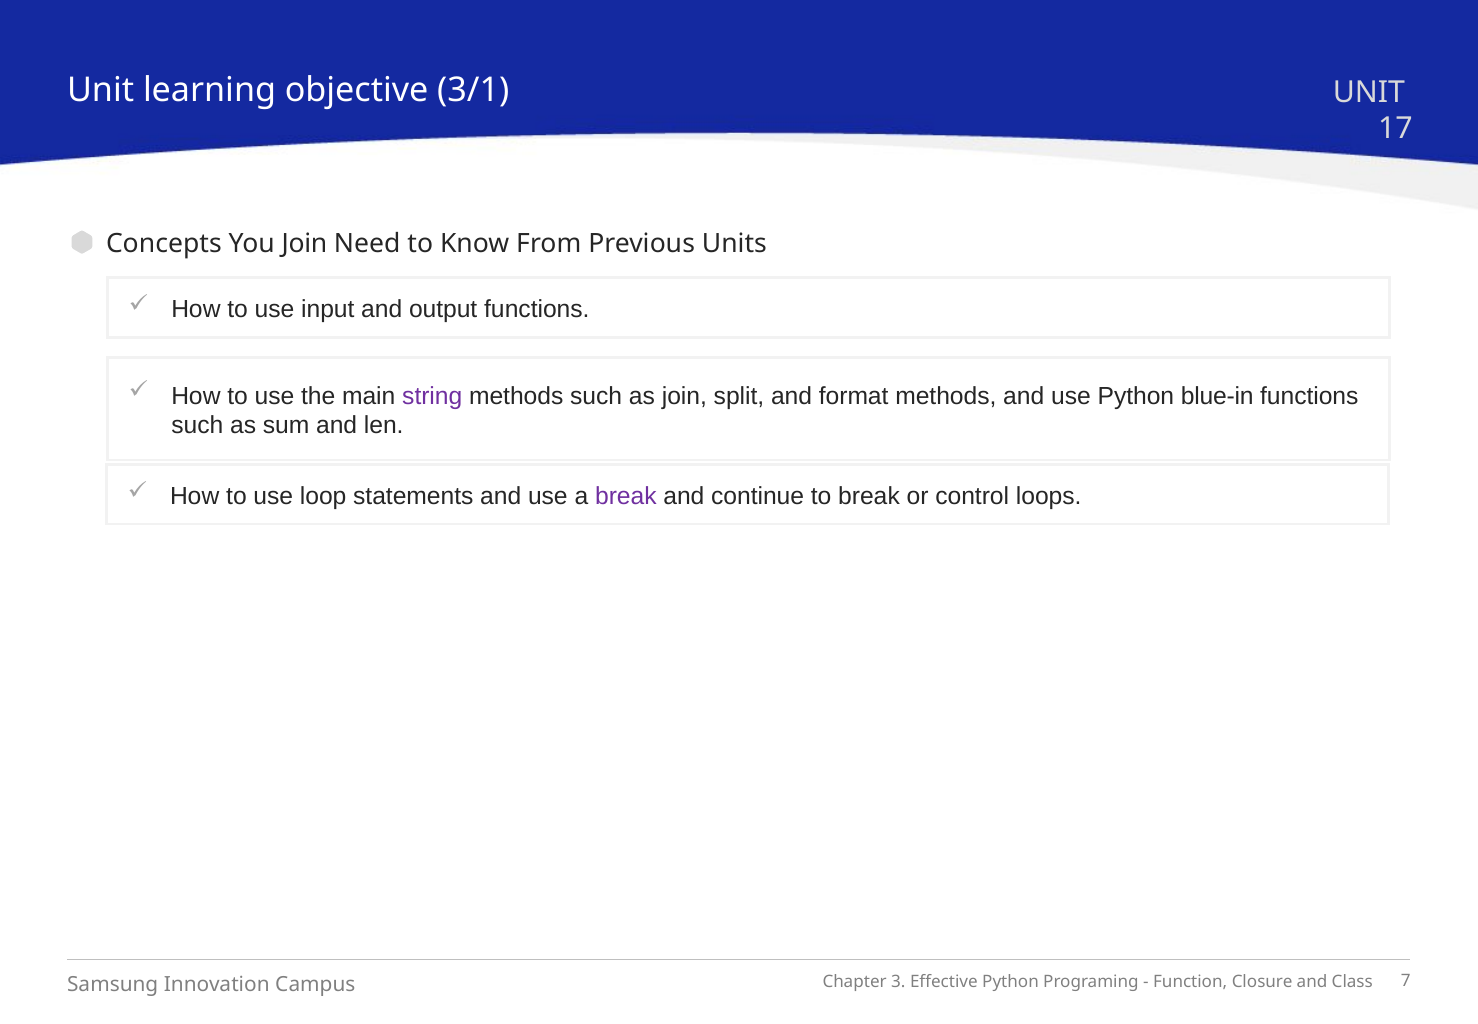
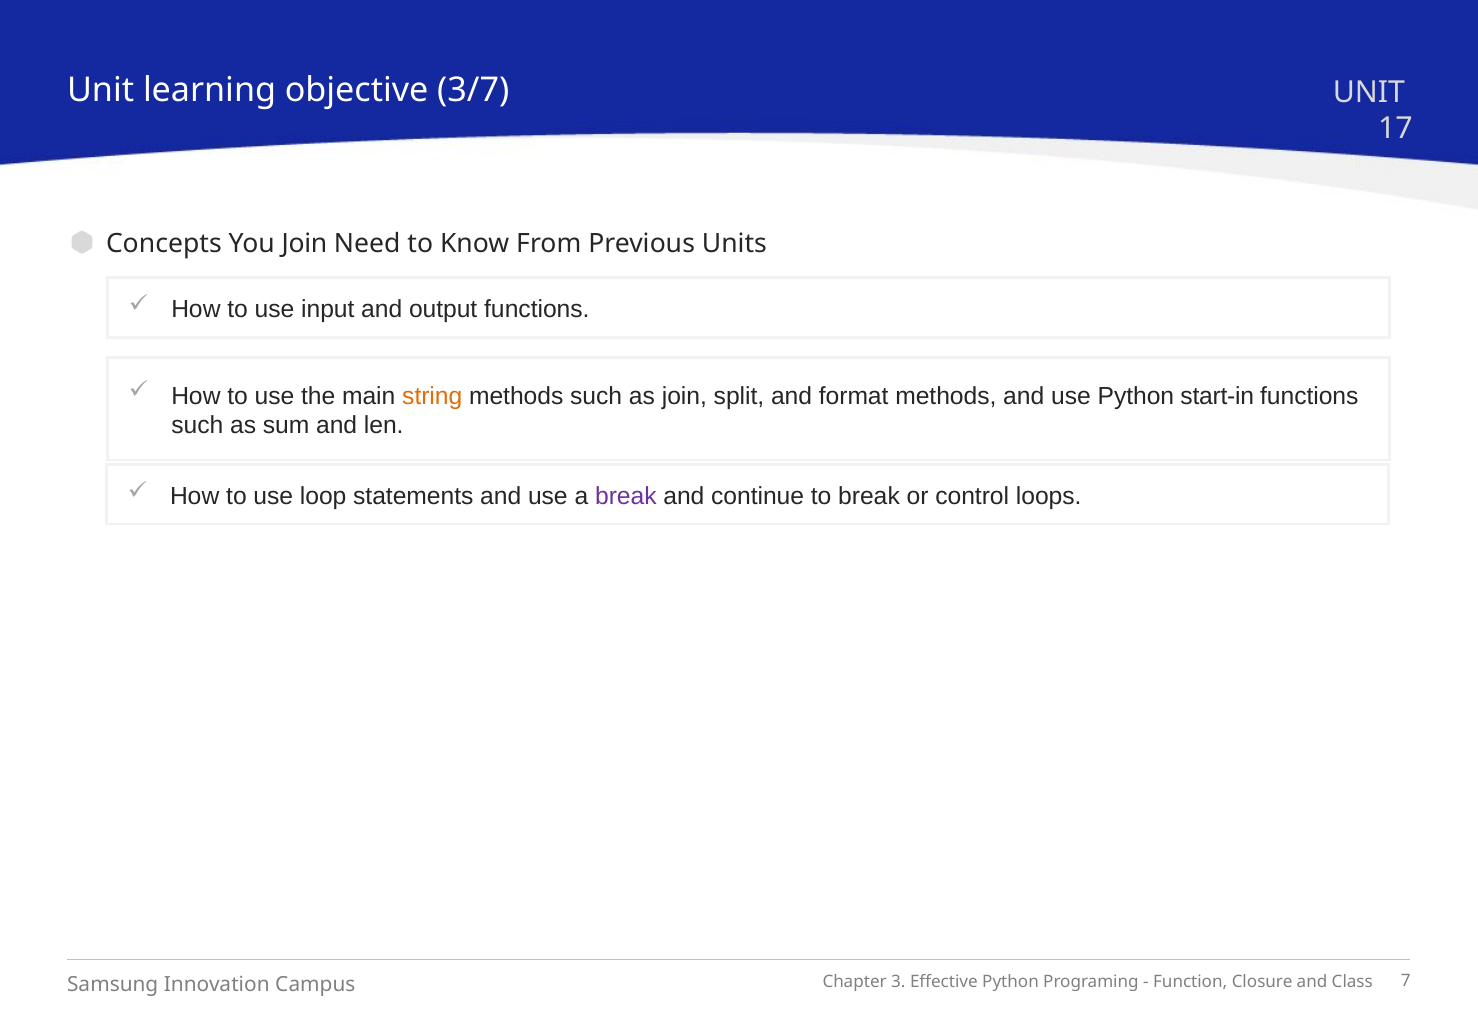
3/1: 3/1 -> 3/7
string colour: purple -> orange
blue-in: blue-in -> start-in
